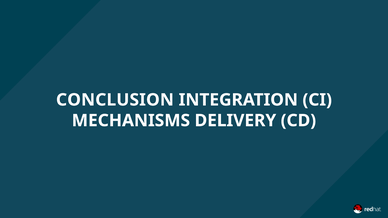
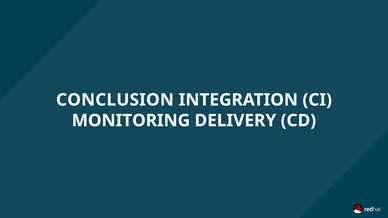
MECHANISMS: MECHANISMS -> MONITORING
